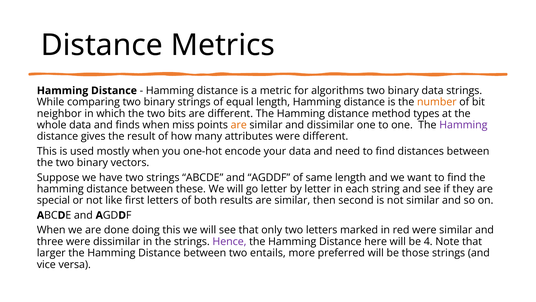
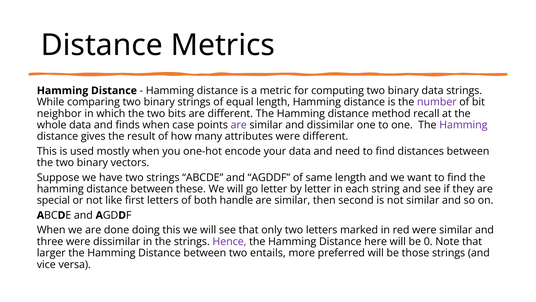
algorithms: algorithms -> computing
number colour: orange -> purple
types: types -> recall
miss: miss -> case
are at (239, 125) colour: orange -> purple
results: results -> handle
4: 4 -> 0
